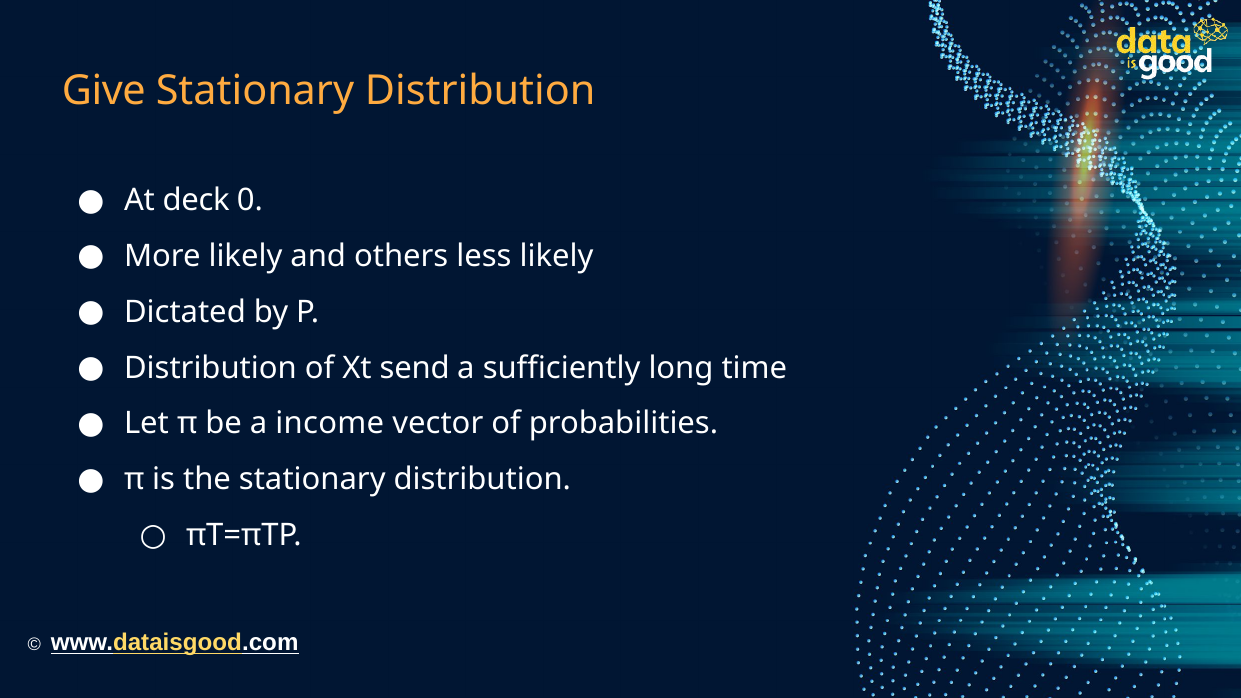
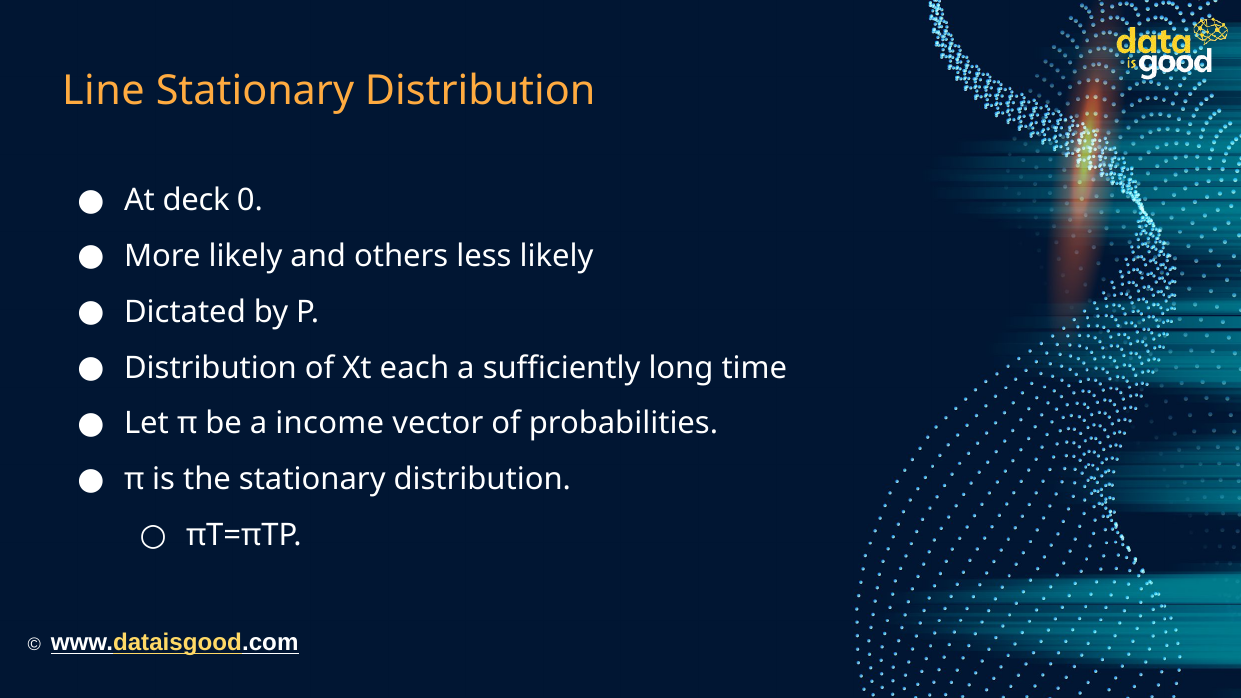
Give: Give -> Line
send: send -> each
